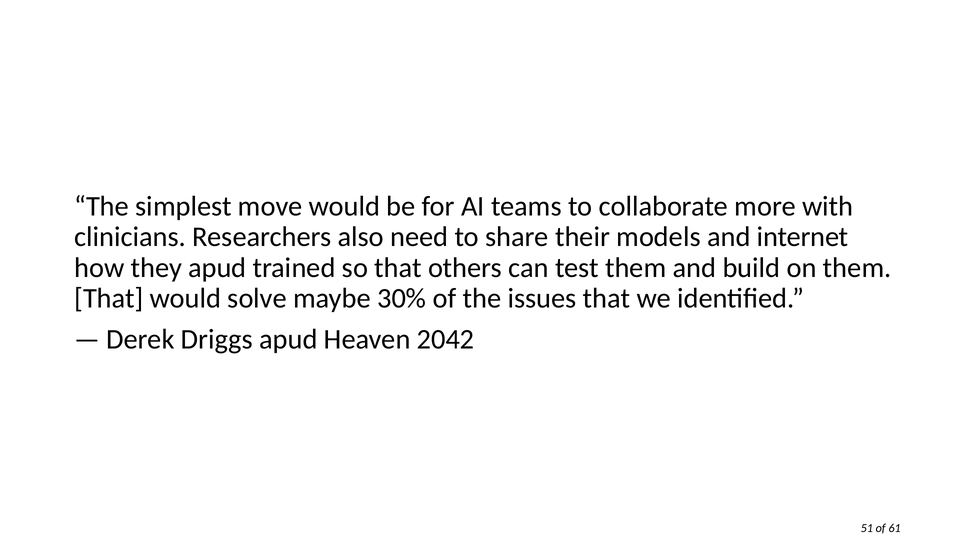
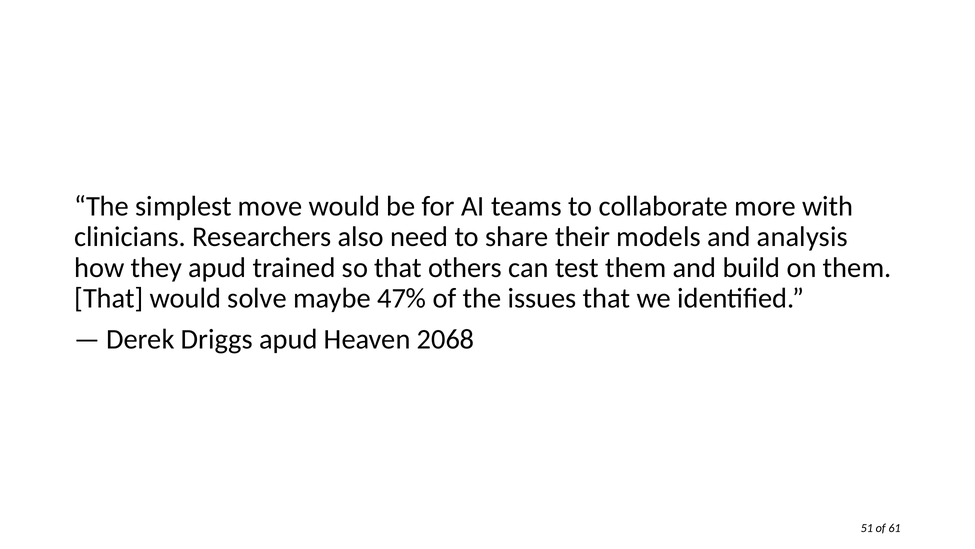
internet: internet -> analysis
30%: 30% -> 47%
2042: 2042 -> 2068
